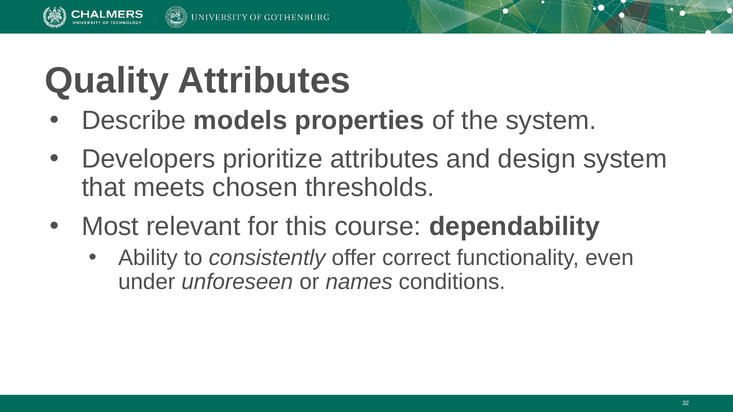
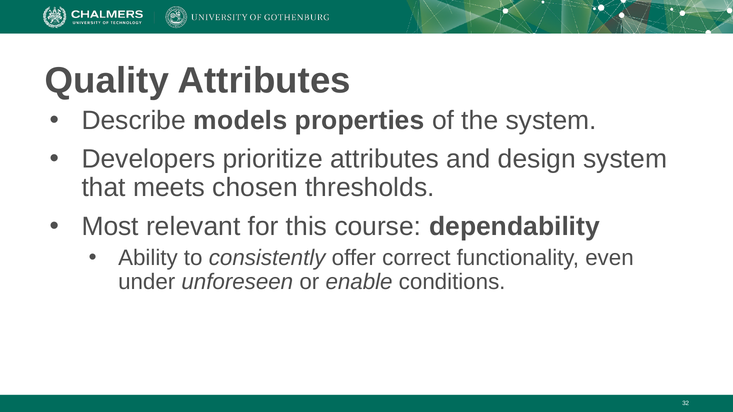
names: names -> enable
